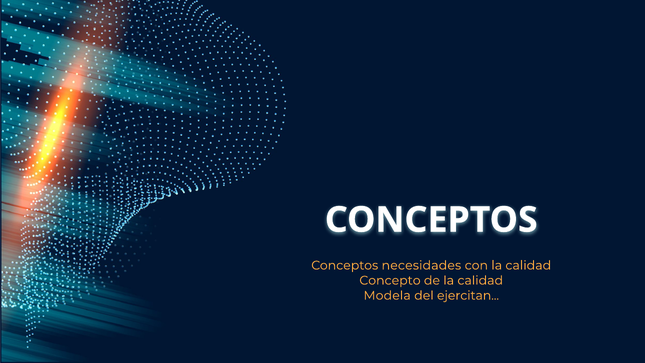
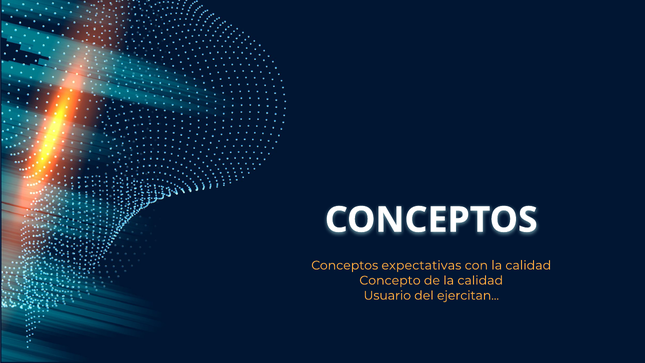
necesidades: necesidades -> expectativas
Modela: Modela -> Usuario
